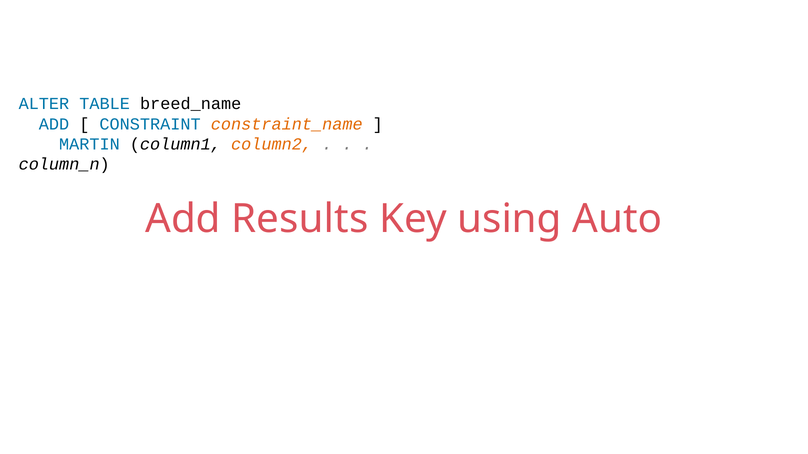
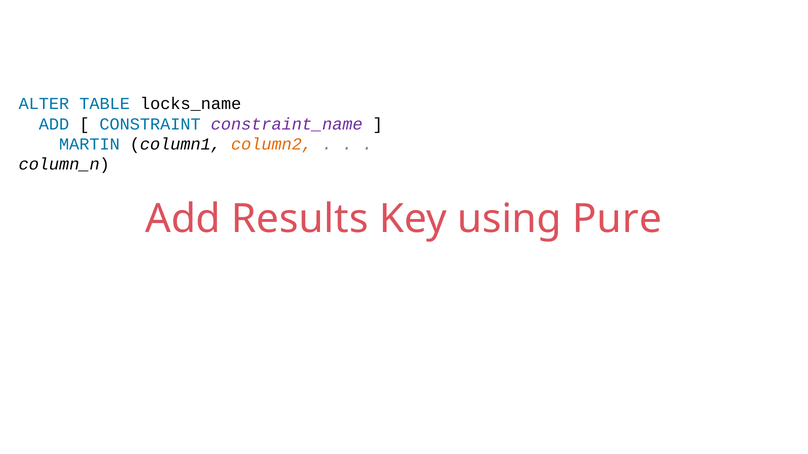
breed_name: breed_name -> locks_name
constraint_name colour: orange -> purple
Auto: Auto -> Pure
